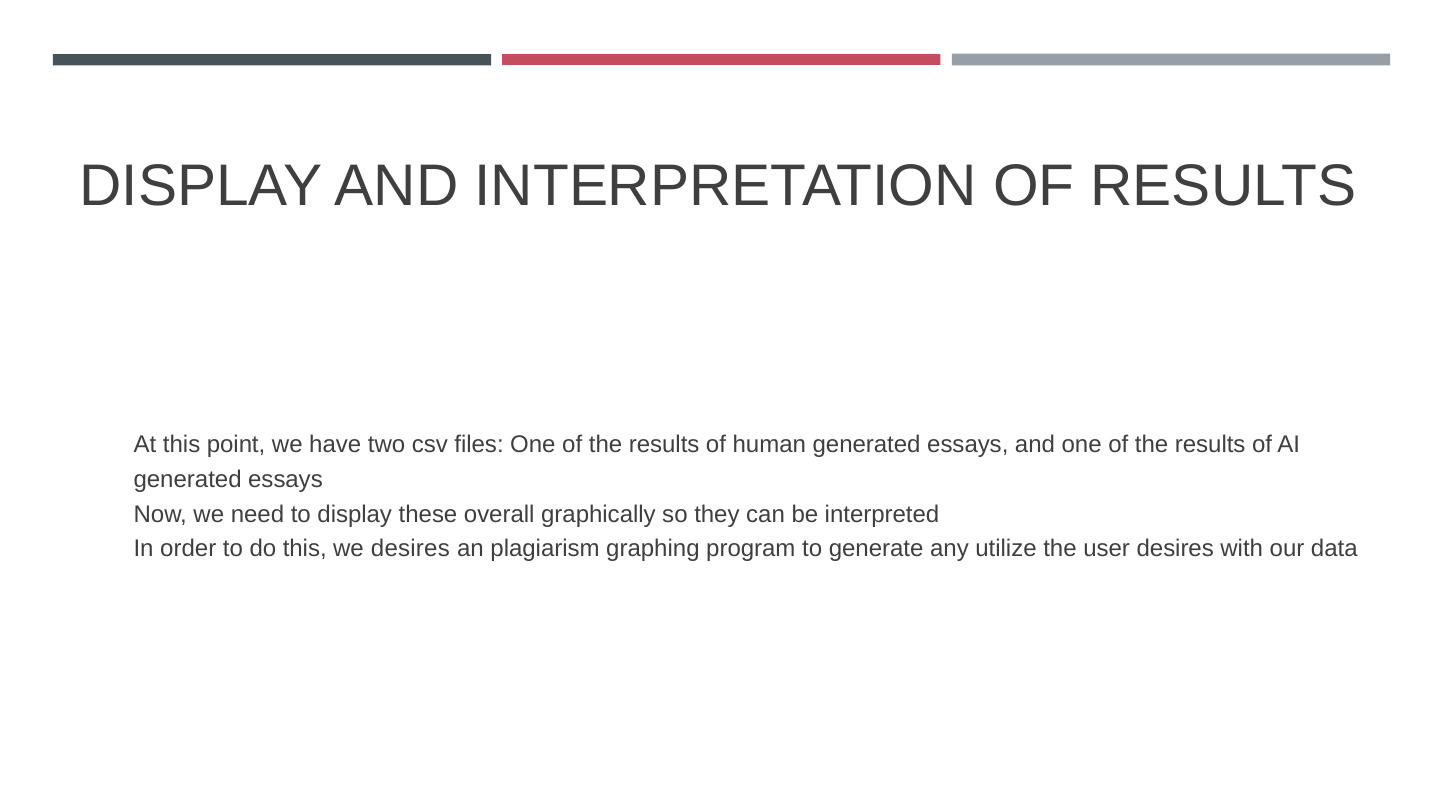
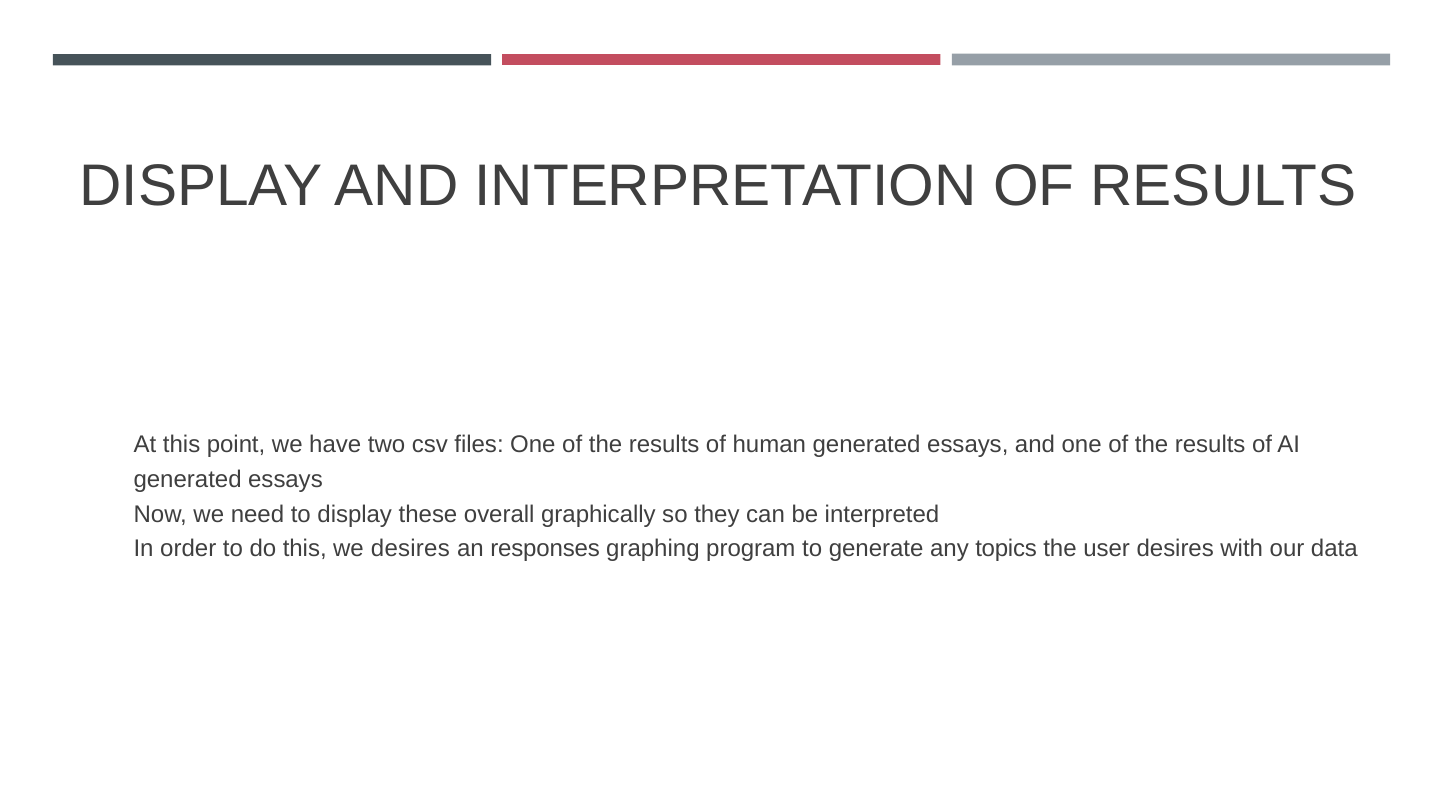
plagiarism: plagiarism -> responses
utilize: utilize -> topics
